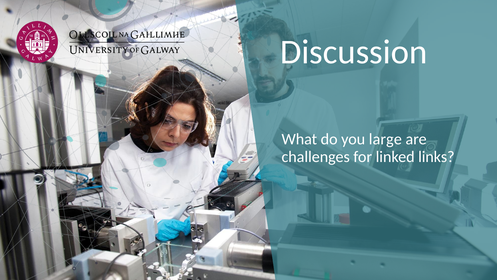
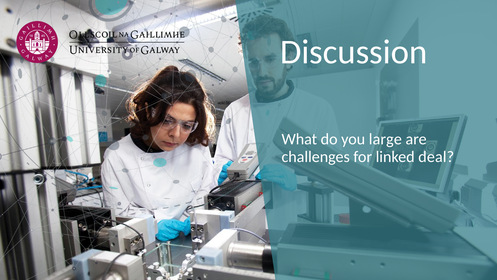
links: links -> deal
